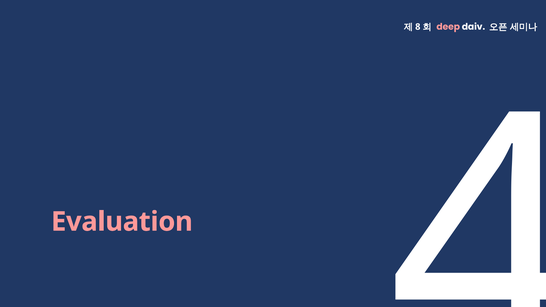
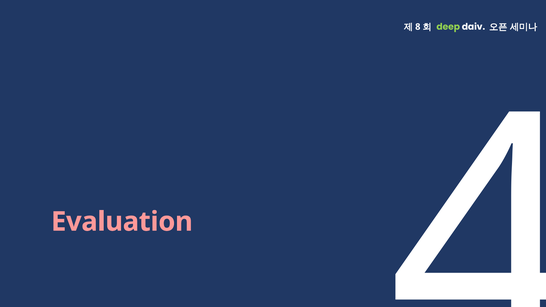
deep colour: pink -> light green
